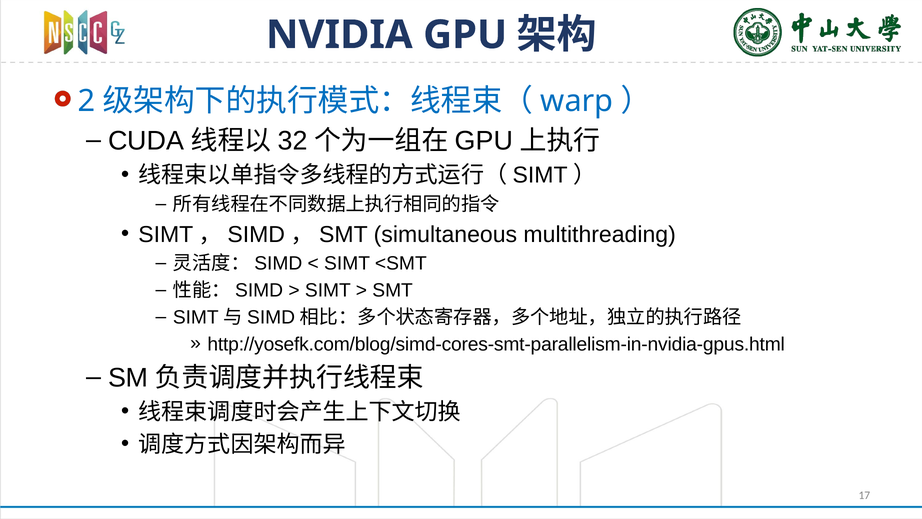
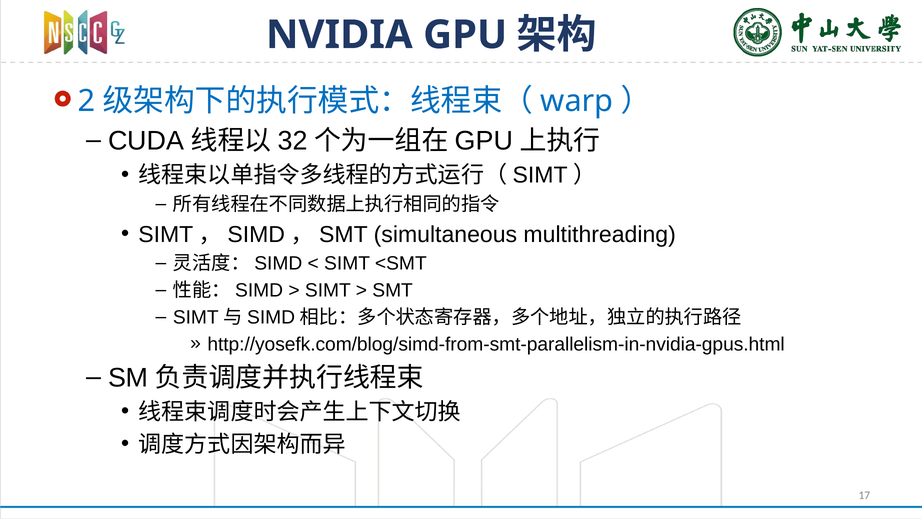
http://yosefk.com/blog/simd-cores-smt-parallelism-in-nvidia-gpus.html: http://yosefk.com/blog/simd-cores-smt-parallelism-in-nvidia-gpus.html -> http://yosefk.com/blog/simd-from-smt-parallelism-in-nvidia-gpus.html
